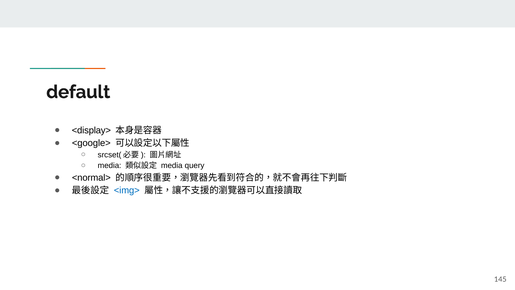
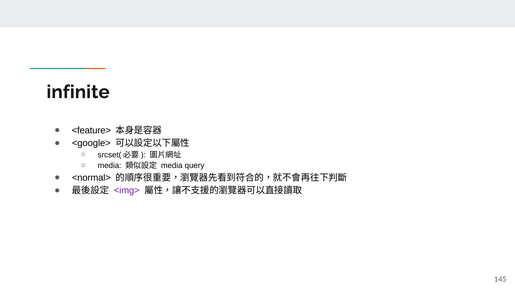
default: default -> infinite
<display>: <display> -> <feature>
<img> colour: blue -> purple
